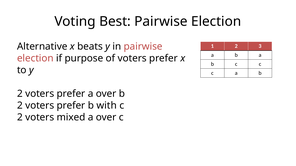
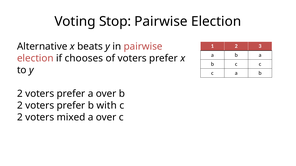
Best: Best -> Stop
purpose: purpose -> chooses
